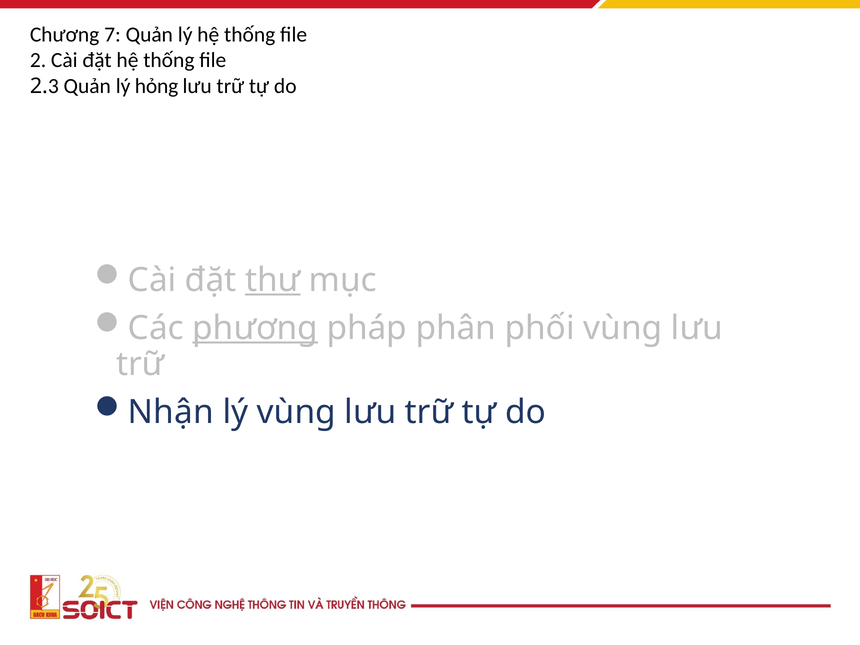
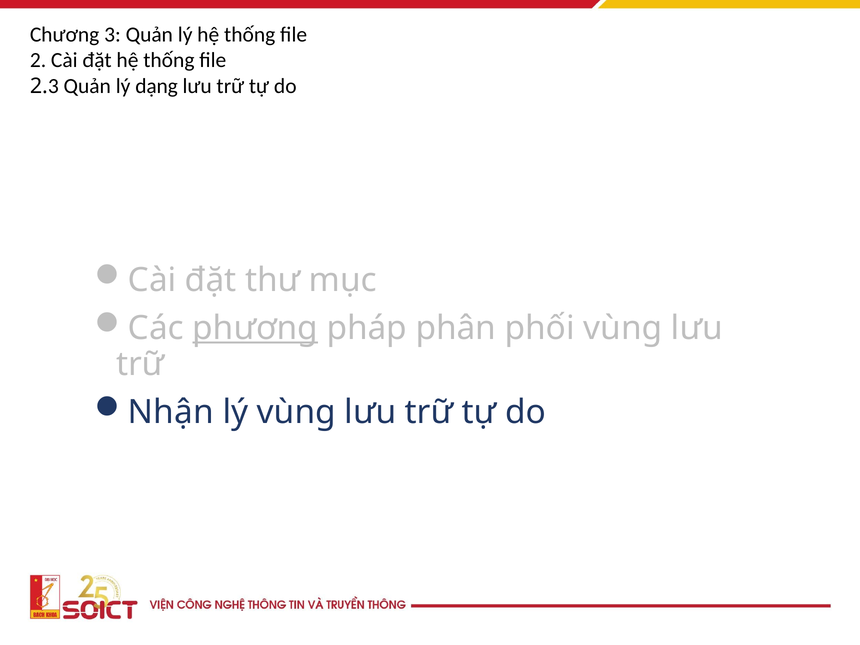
Chương 7: 7 -> 3
hỏng: hỏng -> dạng
thư underline: present -> none
